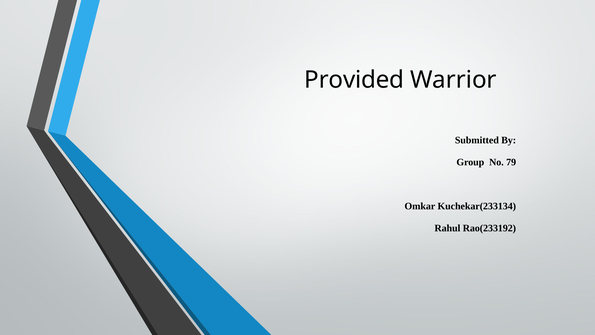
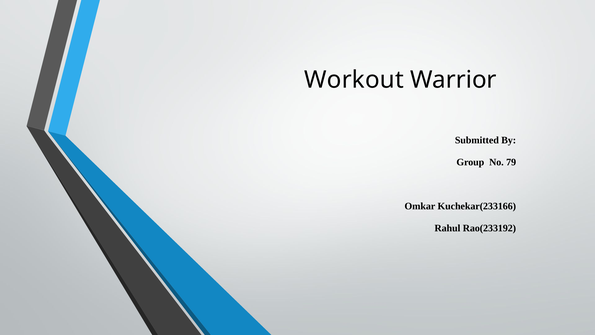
Provided: Provided -> Workout
Kuchekar(233134: Kuchekar(233134 -> Kuchekar(233166
